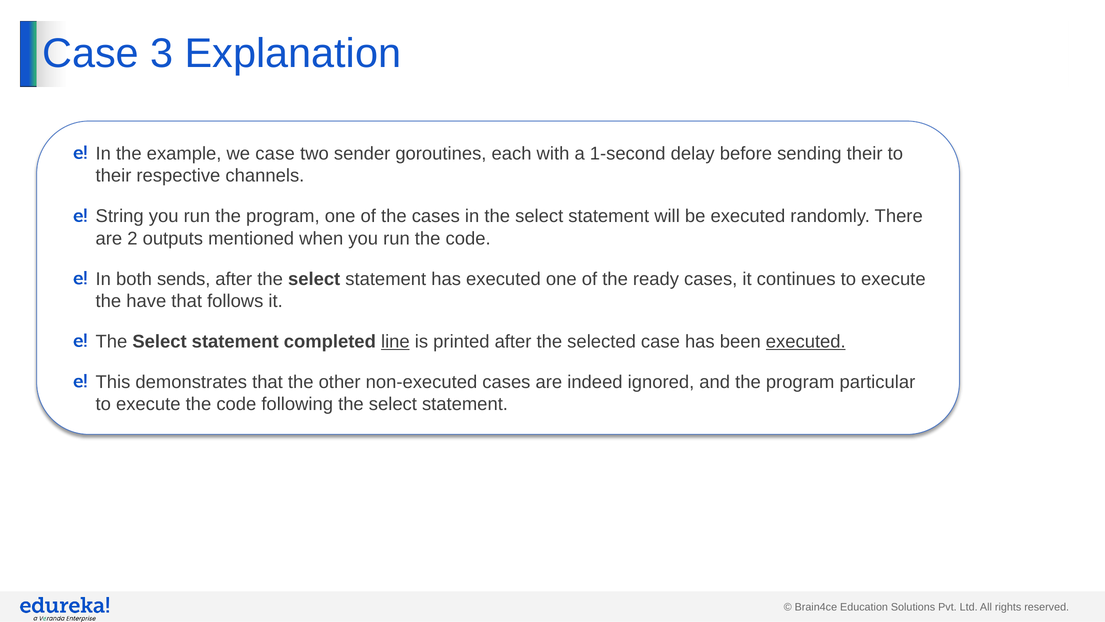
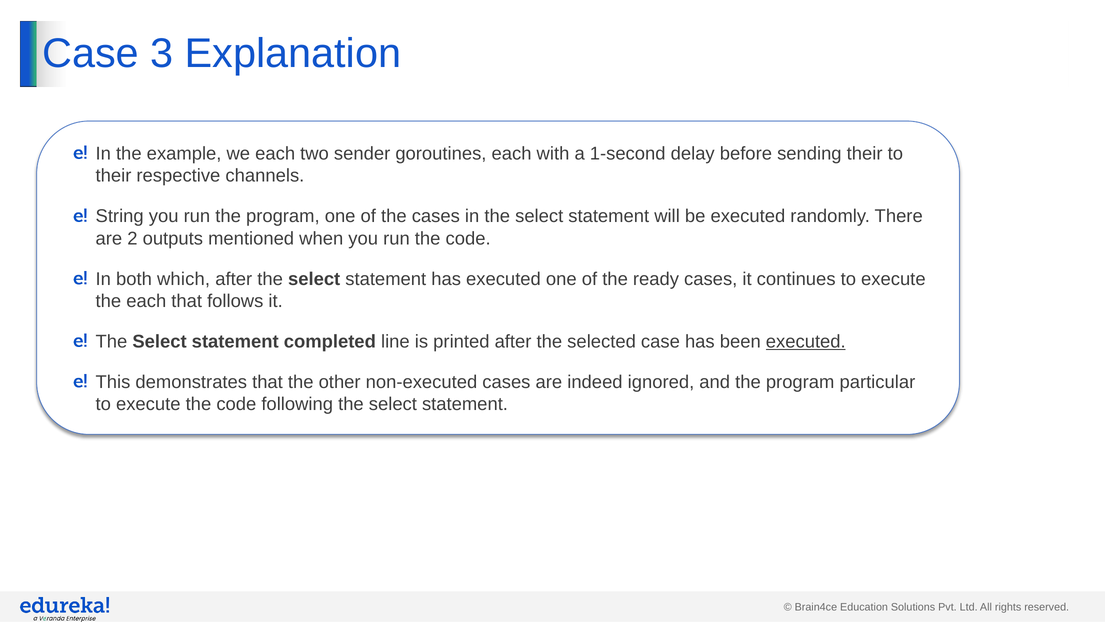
we case: case -> each
sends: sends -> which
the have: have -> each
line underline: present -> none
